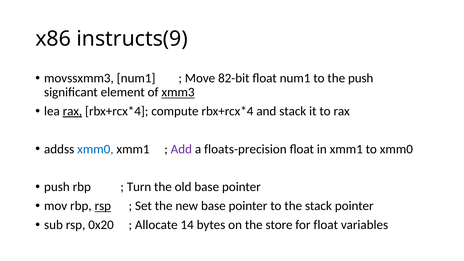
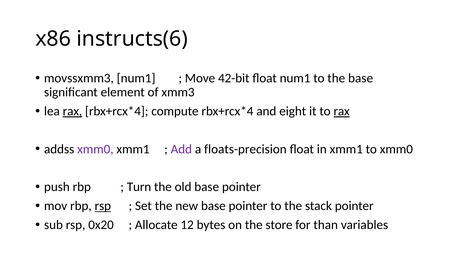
instructs(9: instructs(9 -> instructs(6
82-bit: 82-bit -> 42-bit
the push: push -> base
xmm3 underline: present -> none
and stack: stack -> eight
rax at (342, 111) underline: none -> present
xmm0 at (95, 149) colour: blue -> purple
14: 14 -> 12
for float: float -> than
